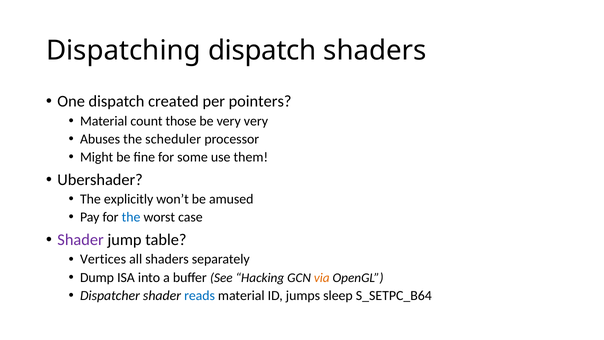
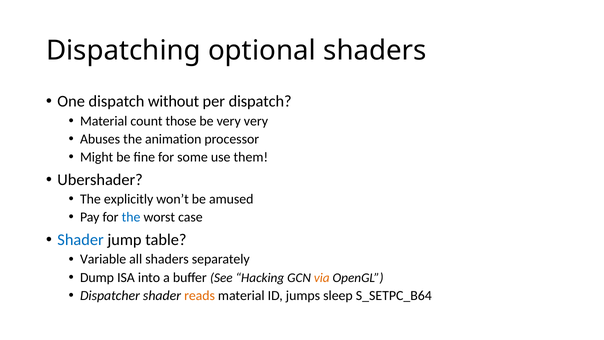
Dispatching dispatch: dispatch -> optional
created: created -> without
per pointers: pointers -> dispatch
scheduler: scheduler -> animation
Shader at (81, 240) colour: purple -> blue
Vertices: Vertices -> Variable
reads colour: blue -> orange
